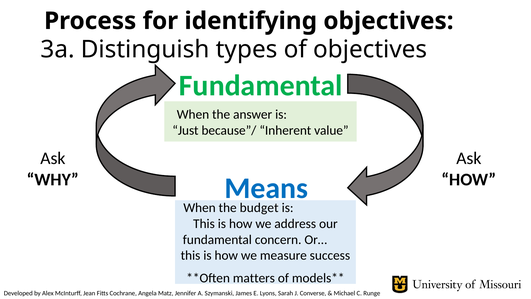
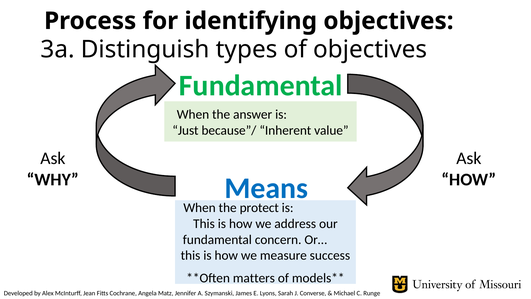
budget: budget -> protect
